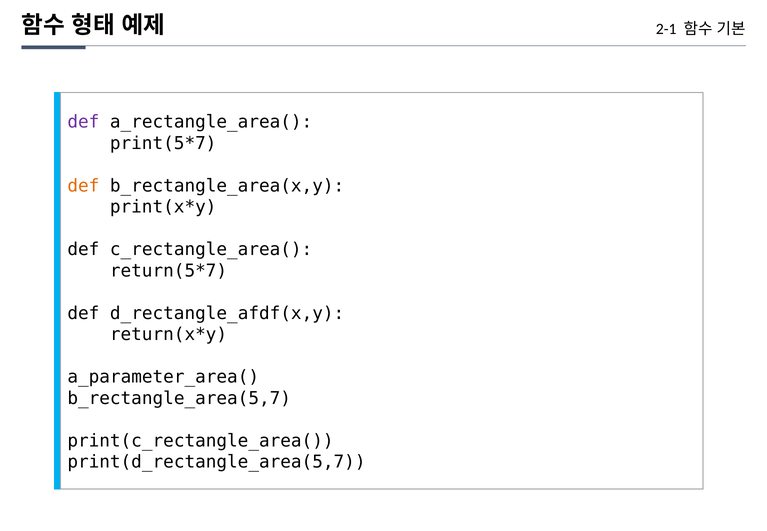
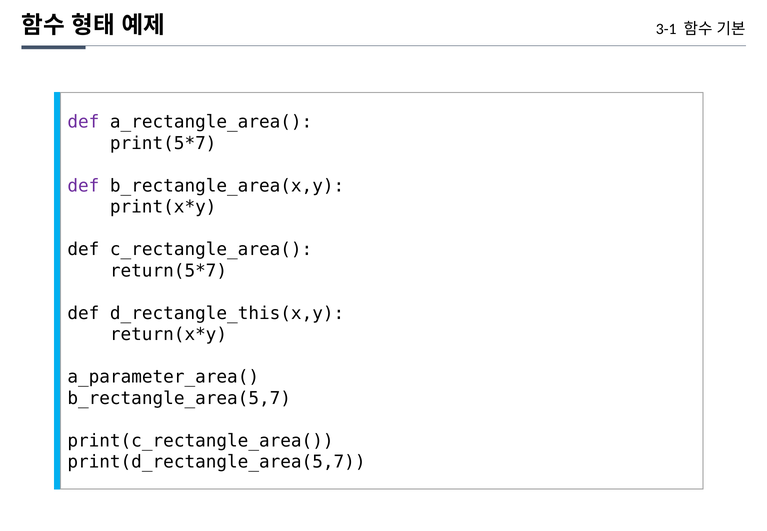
2-1: 2-1 -> 3-1
def at (83, 186) colour: orange -> purple
d_rectangle_afdf(x,y: d_rectangle_afdf(x,y -> d_rectangle_this(x,y
